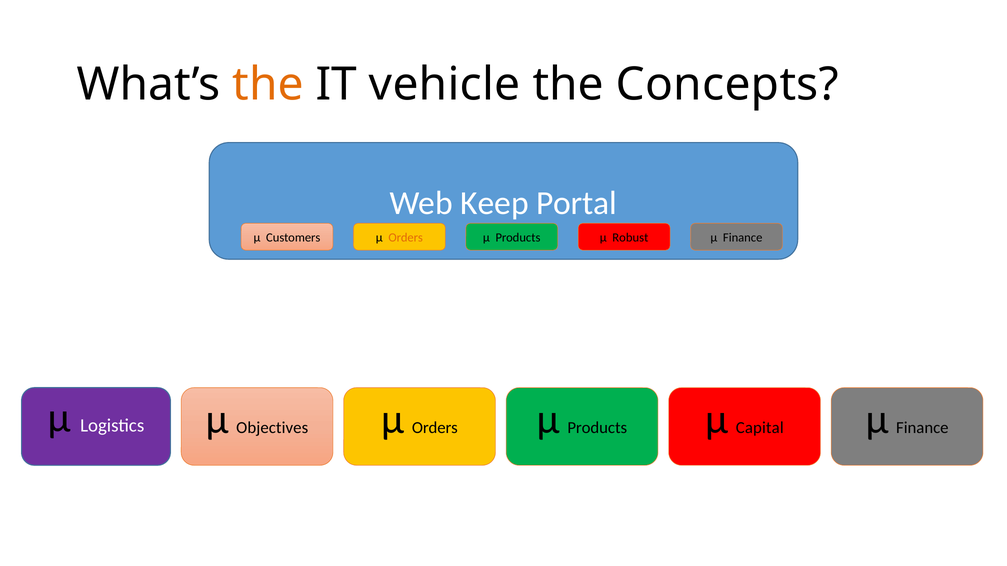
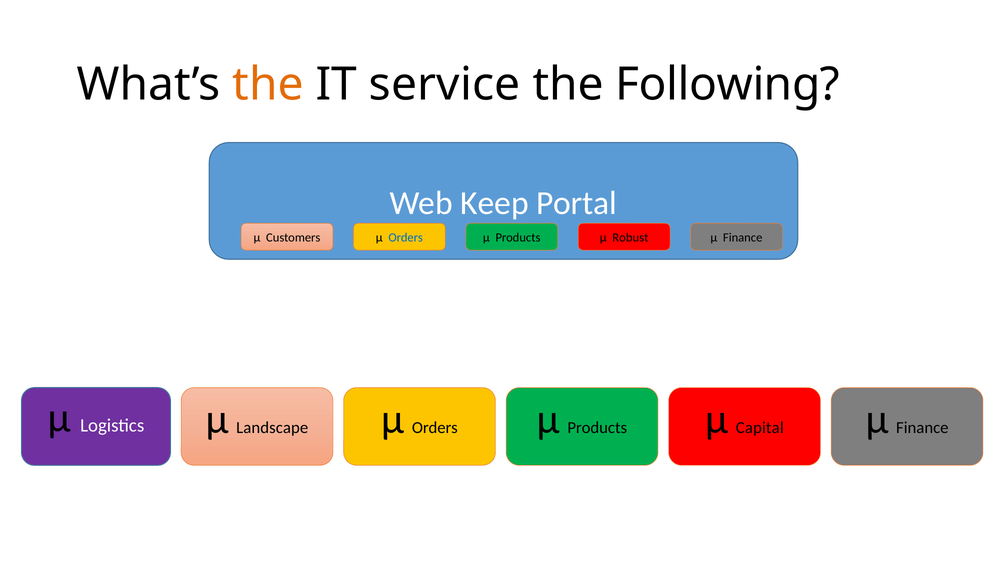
vehicle: vehicle -> service
Concepts: Concepts -> Following
Orders at (406, 238) colour: orange -> blue
Objectives: Objectives -> Landscape
